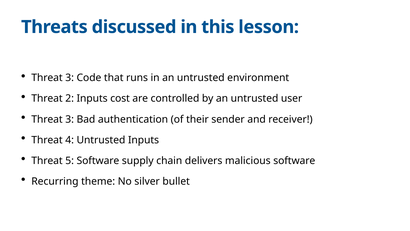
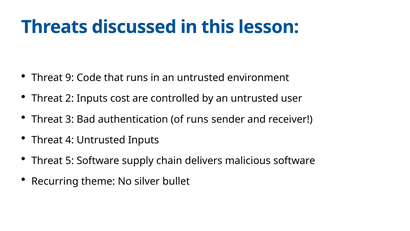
3 at (70, 78): 3 -> 9
of their: their -> runs
